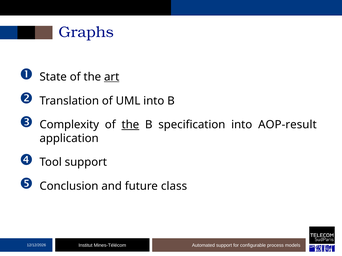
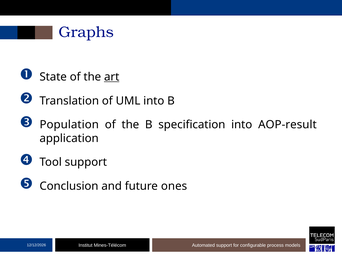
Complexity: Complexity -> Population
the at (130, 125) underline: present -> none
class: class -> ones
